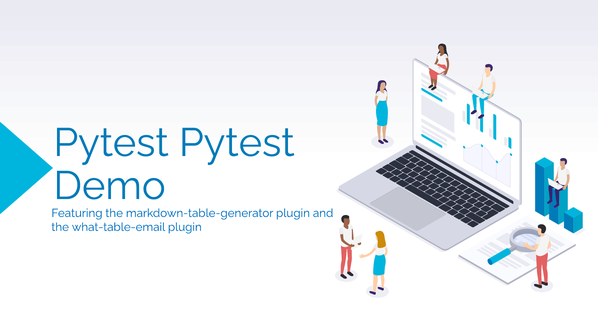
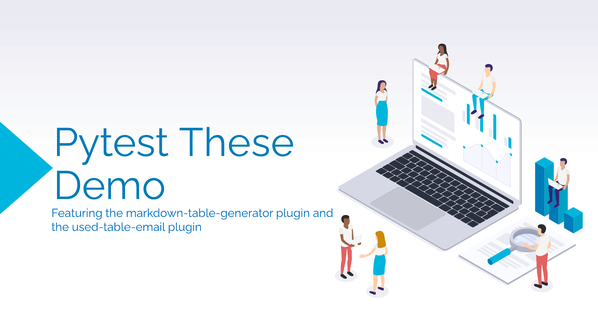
Pytest Pytest: Pytest -> These
what-table-email: what-table-email -> used-table-email
